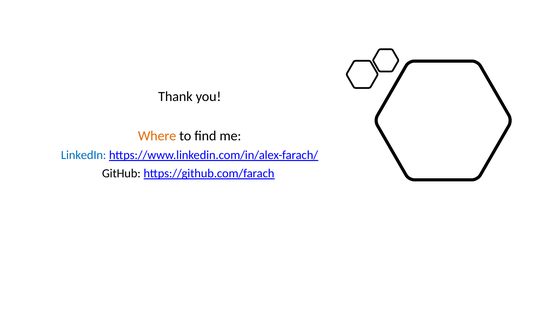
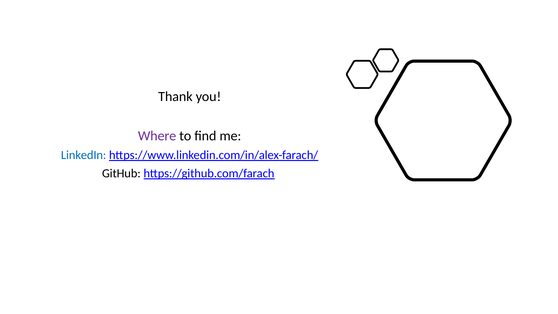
Where colour: orange -> purple
